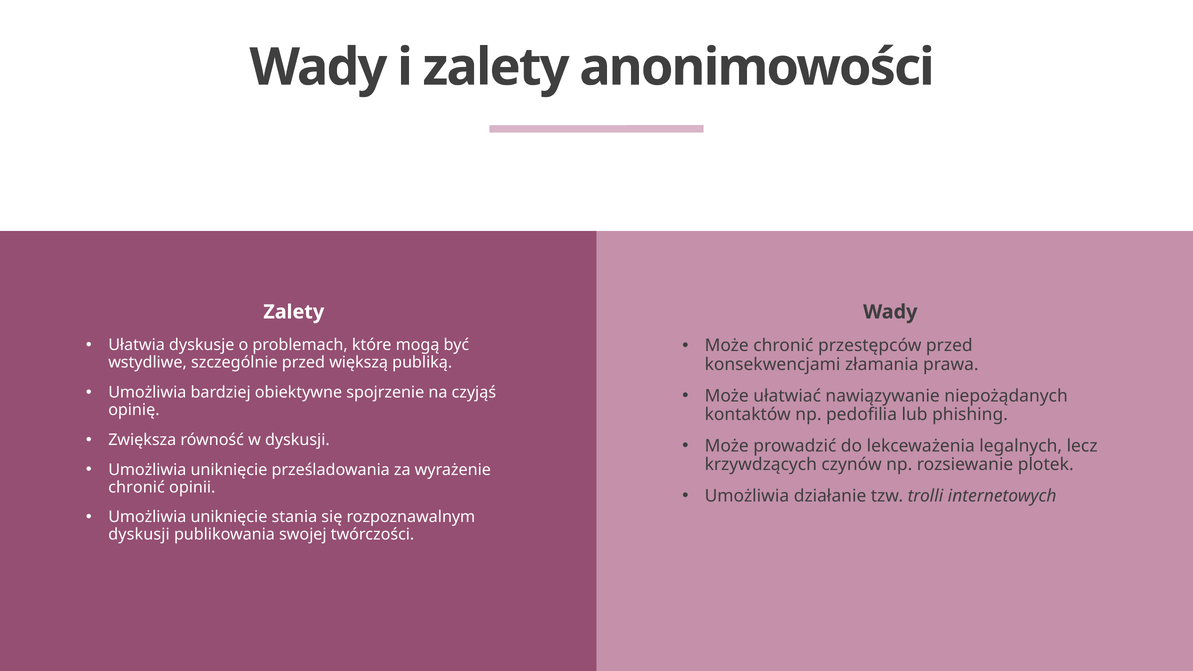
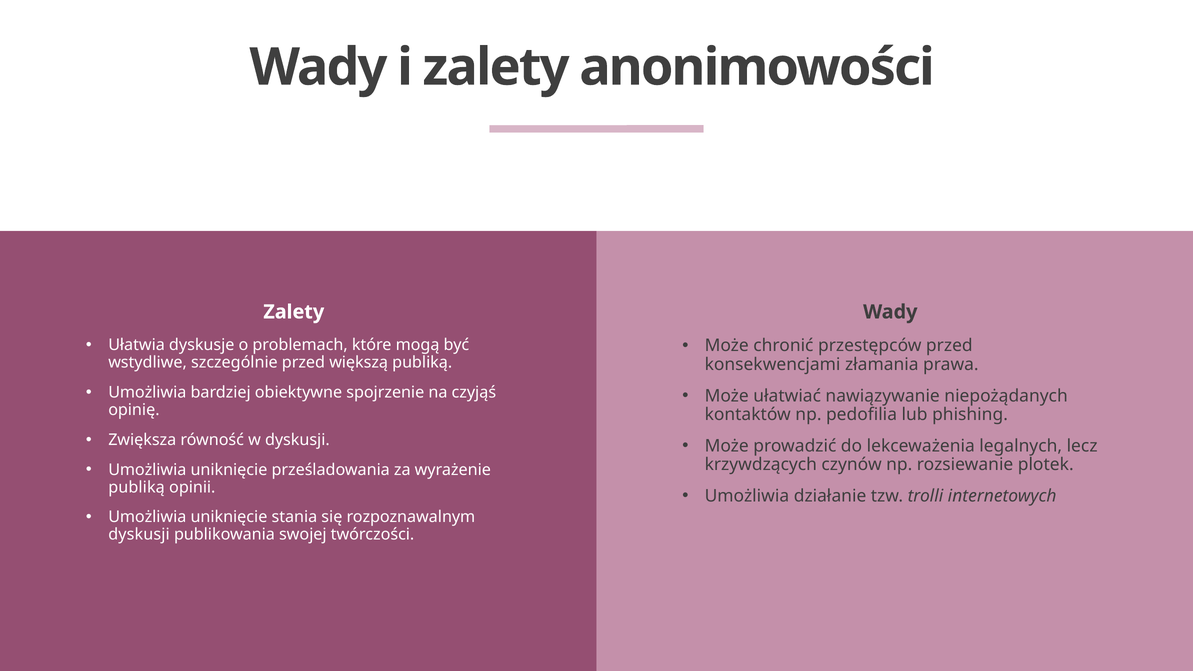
chronić at (137, 487): chronić -> publiką
